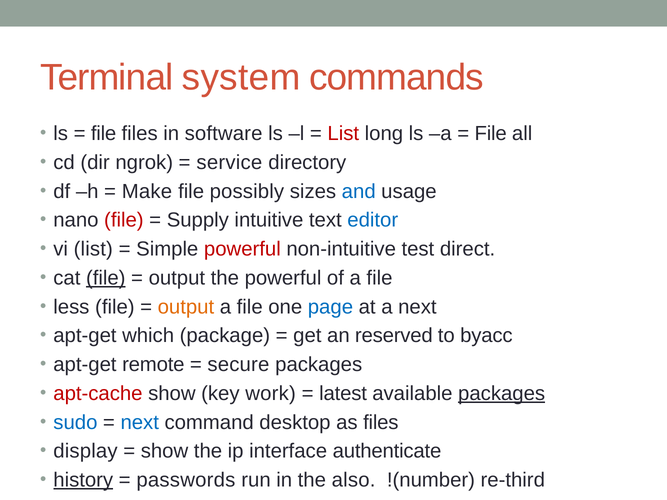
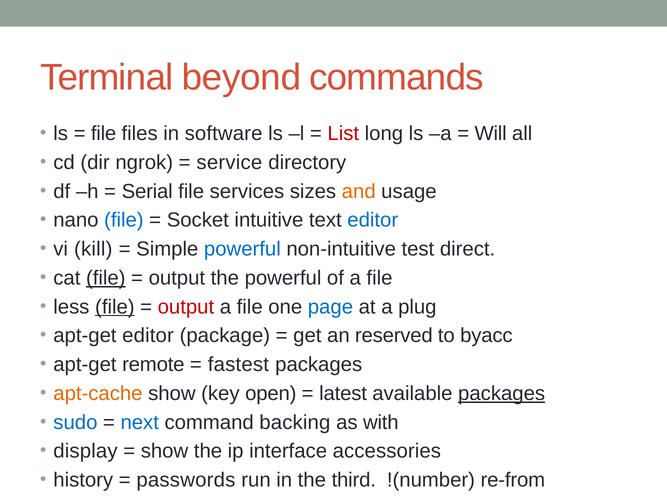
system: system -> beyond
File at (491, 134): File -> Will
Make: Make -> Serial
possibly: possibly -> services
and colour: blue -> orange
file at (124, 220) colour: red -> blue
Supply: Supply -> Socket
vi list: list -> kill
powerful at (242, 249) colour: red -> blue
file at (115, 307) underline: none -> present
output at (186, 307) colour: orange -> red
a next: next -> plug
apt-get which: which -> editor
secure: secure -> fastest
apt-cache colour: red -> orange
work: work -> open
desktop: desktop -> backing
as files: files -> with
authenticate: authenticate -> accessories
history underline: present -> none
also: also -> third
re-third: re-third -> re-from
